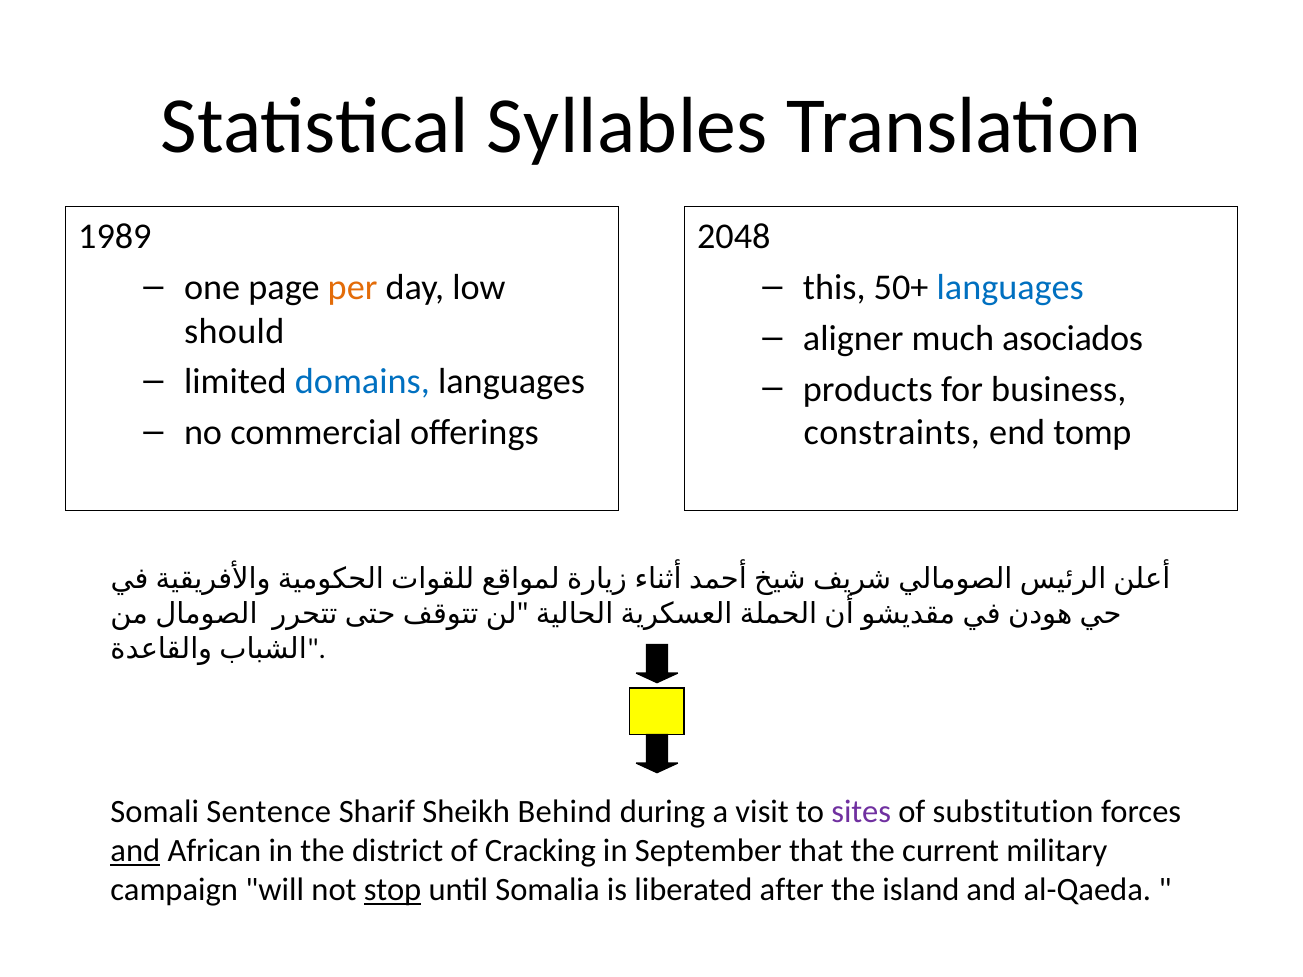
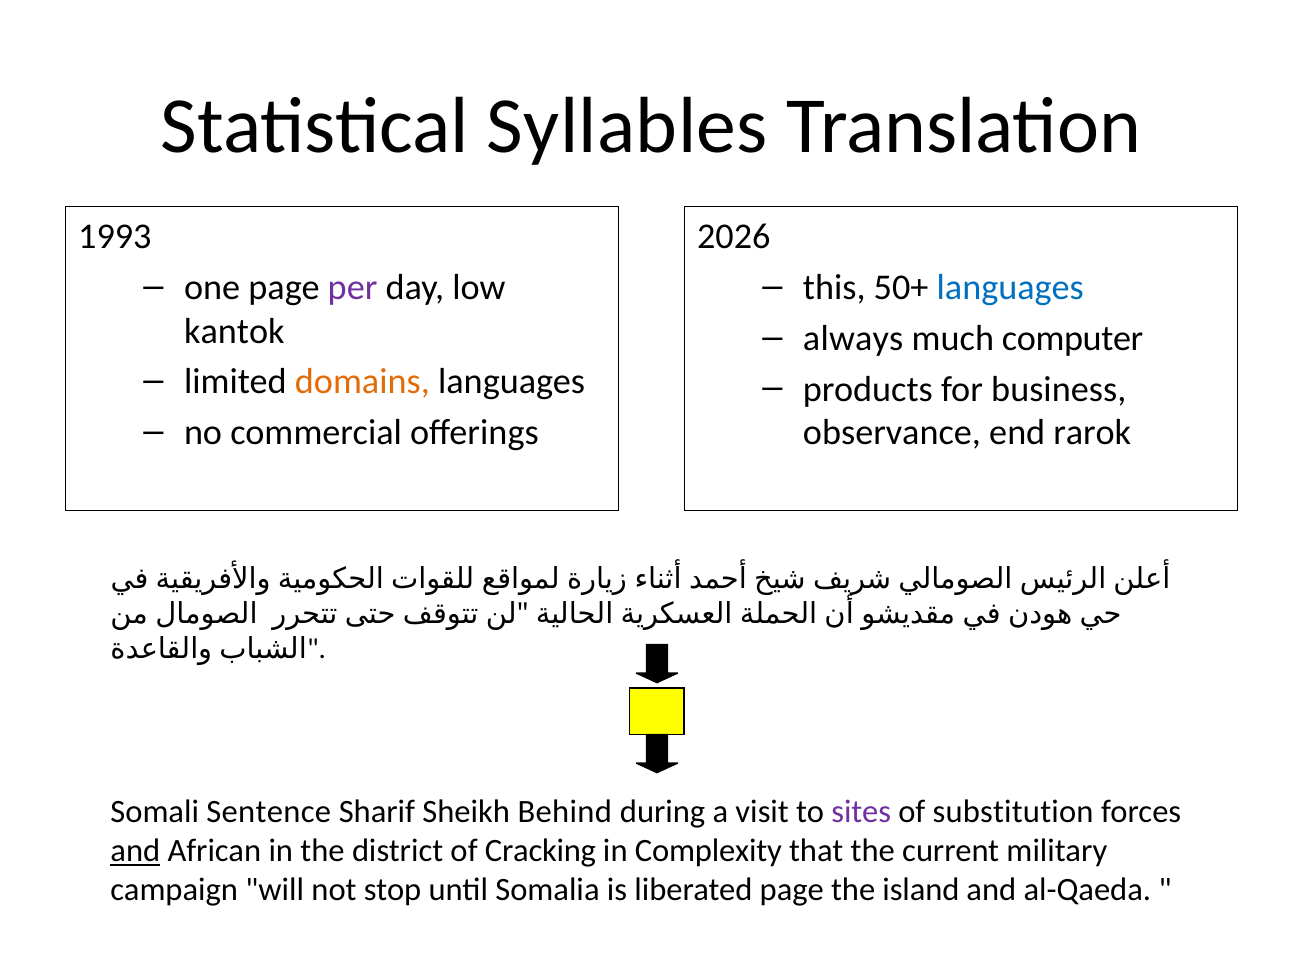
1989: 1989 -> 1993
2048: 2048 -> 2026
per colour: orange -> purple
should: should -> kantok
aligner: aligner -> always
asociados: asociados -> computer
domains colour: blue -> orange
constraints: constraints -> observance
tomp: tomp -> rarok
September: September -> Complexity
stop underline: present -> none
liberated after: after -> page
